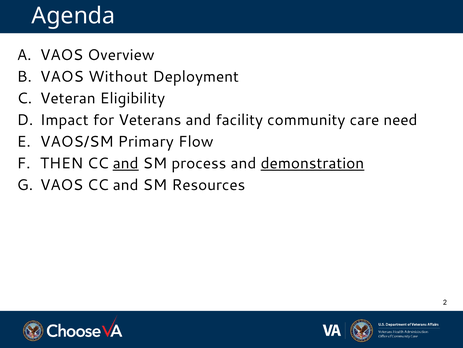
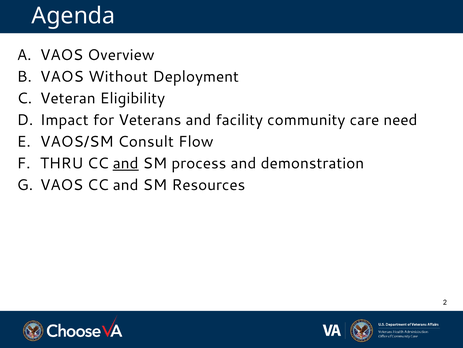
Primary: Primary -> Consult
THEN: THEN -> THRU
demonstration underline: present -> none
